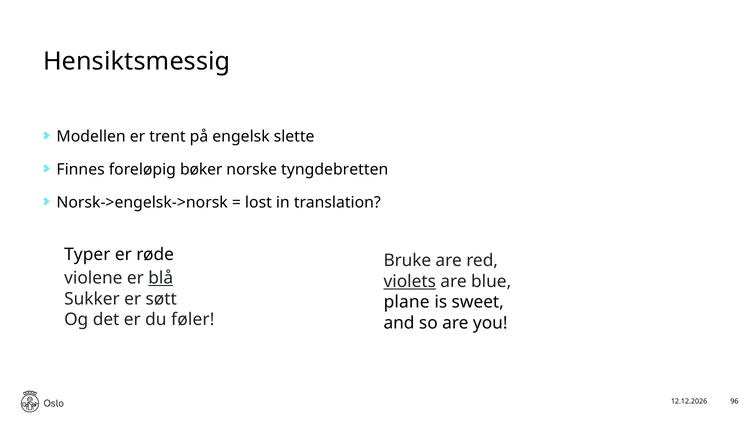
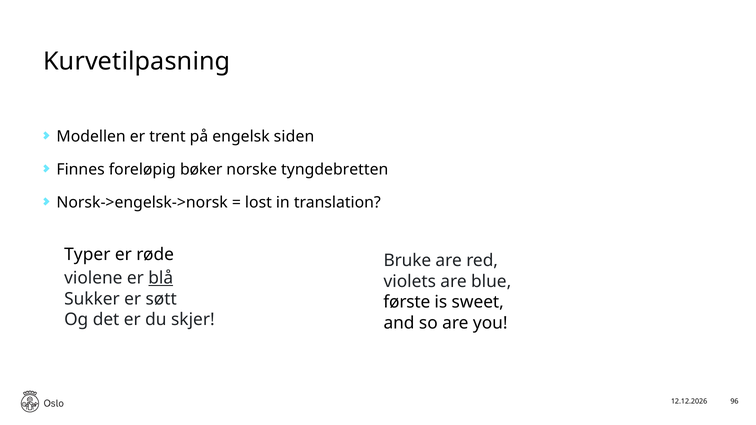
Hensiktsmessig: Hensiktsmessig -> Kurvetilpasning
slette: slette -> siden
violets underline: present -> none
plane: plane -> første
føler: føler -> skjer
